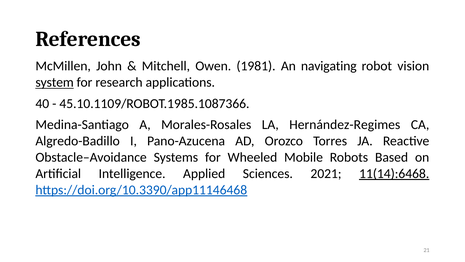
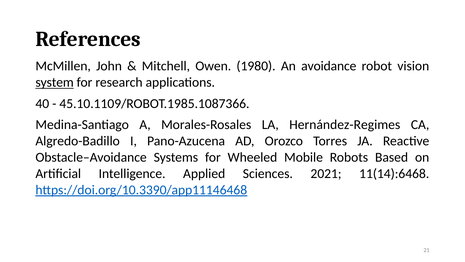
1981: 1981 -> 1980
navigating: navigating -> avoidance
11(14):6468 underline: present -> none
